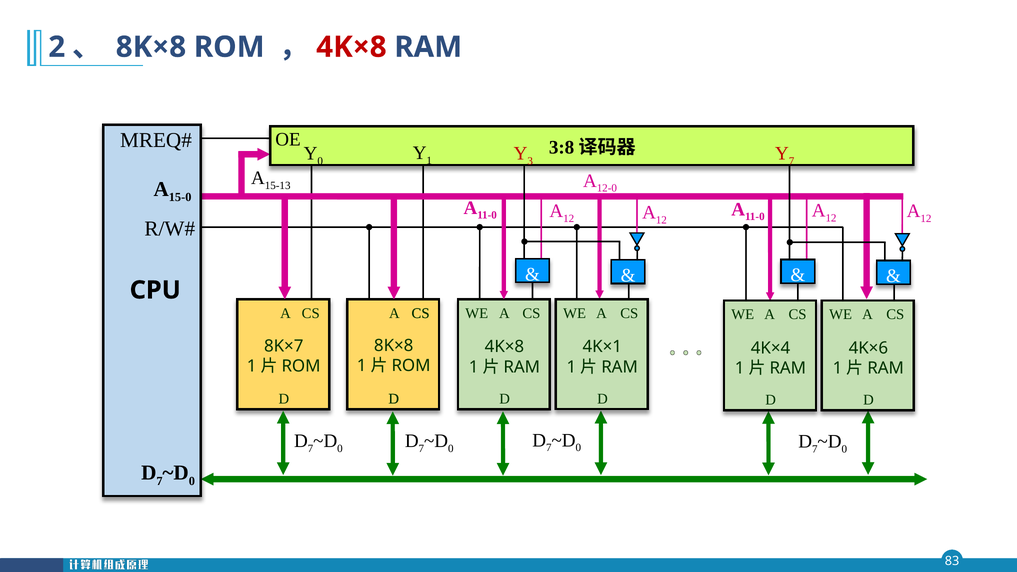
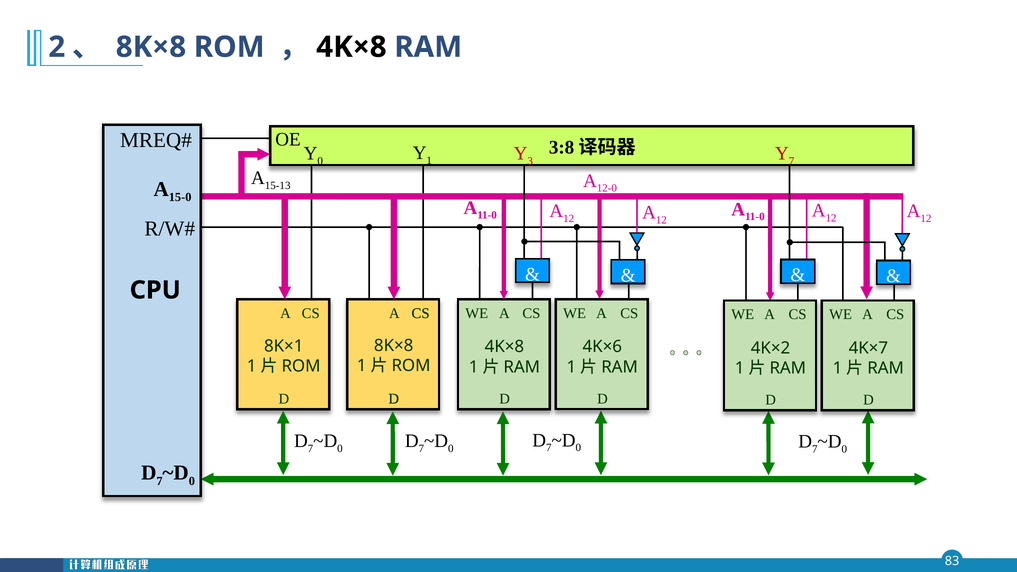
4K×8 at (351, 47) colour: red -> black
8K×7: 8K×7 -> 8K×1
4K×1: 4K×1 -> 4K×6
4K×6: 4K×6 -> 4K×7
4K×4: 4K×4 -> 4K×2
